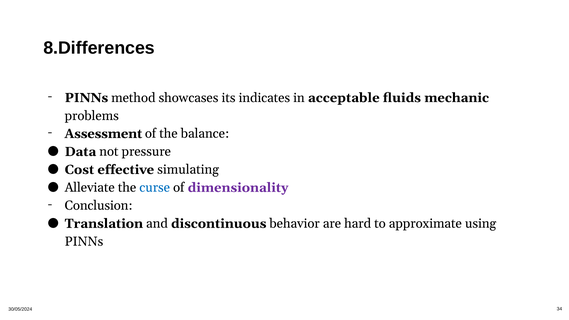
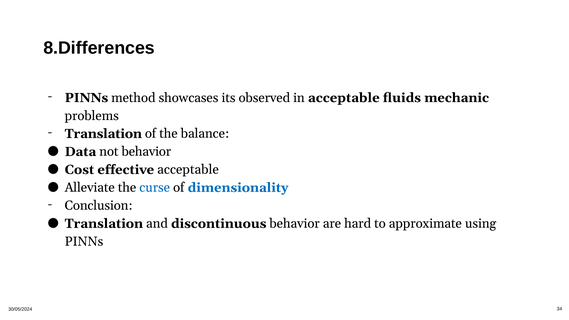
indicates: indicates -> observed
Assessment at (103, 134): Assessment -> Translation
not pressure: pressure -> behavior
effective simulating: simulating -> acceptable
dimensionality colour: purple -> blue
